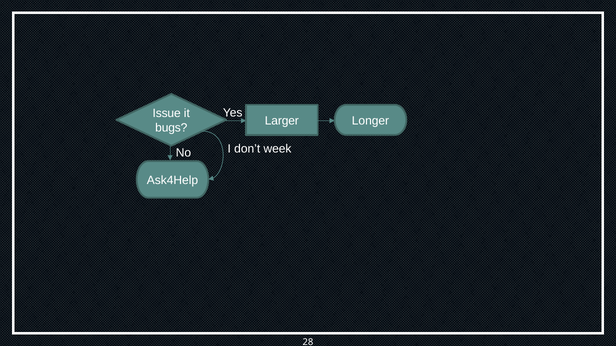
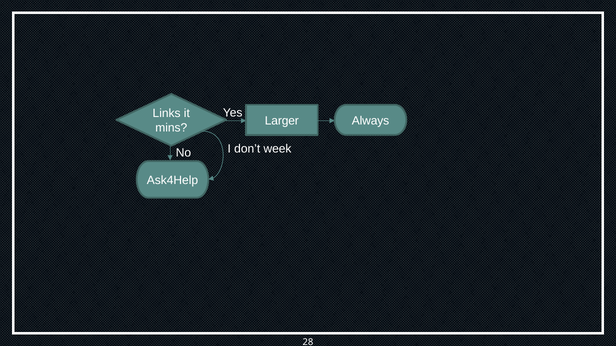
Issue: Issue -> Links
Longer: Longer -> Always
bugs: bugs -> mins
